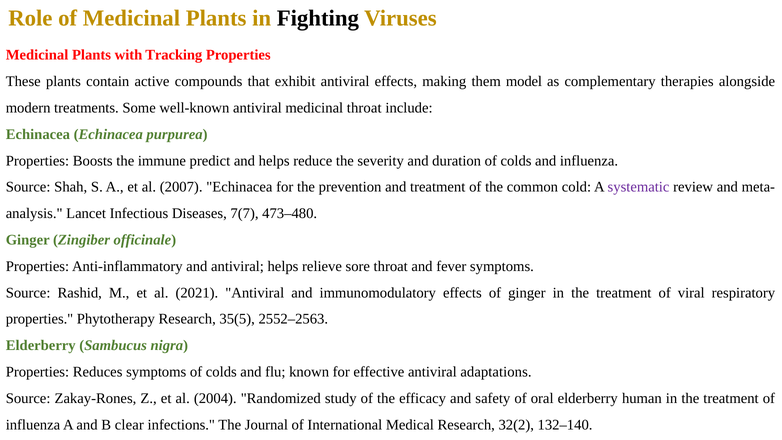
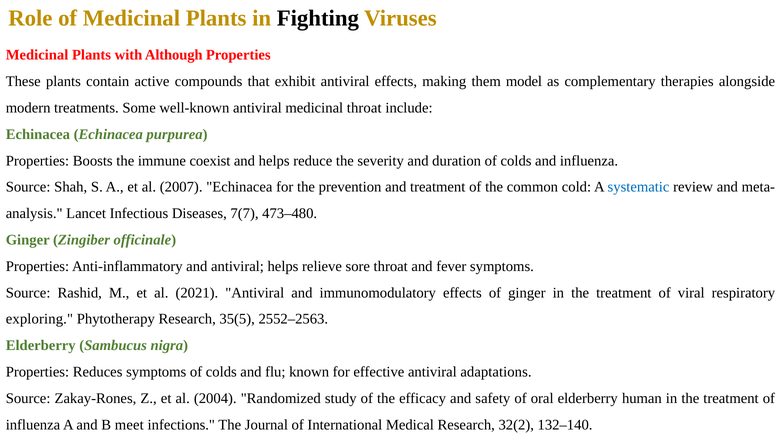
Tracking: Tracking -> Although
predict: predict -> coexist
systematic colour: purple -> blue
properties at (40, 319): properties -> exploring
clear: clear -> meet
